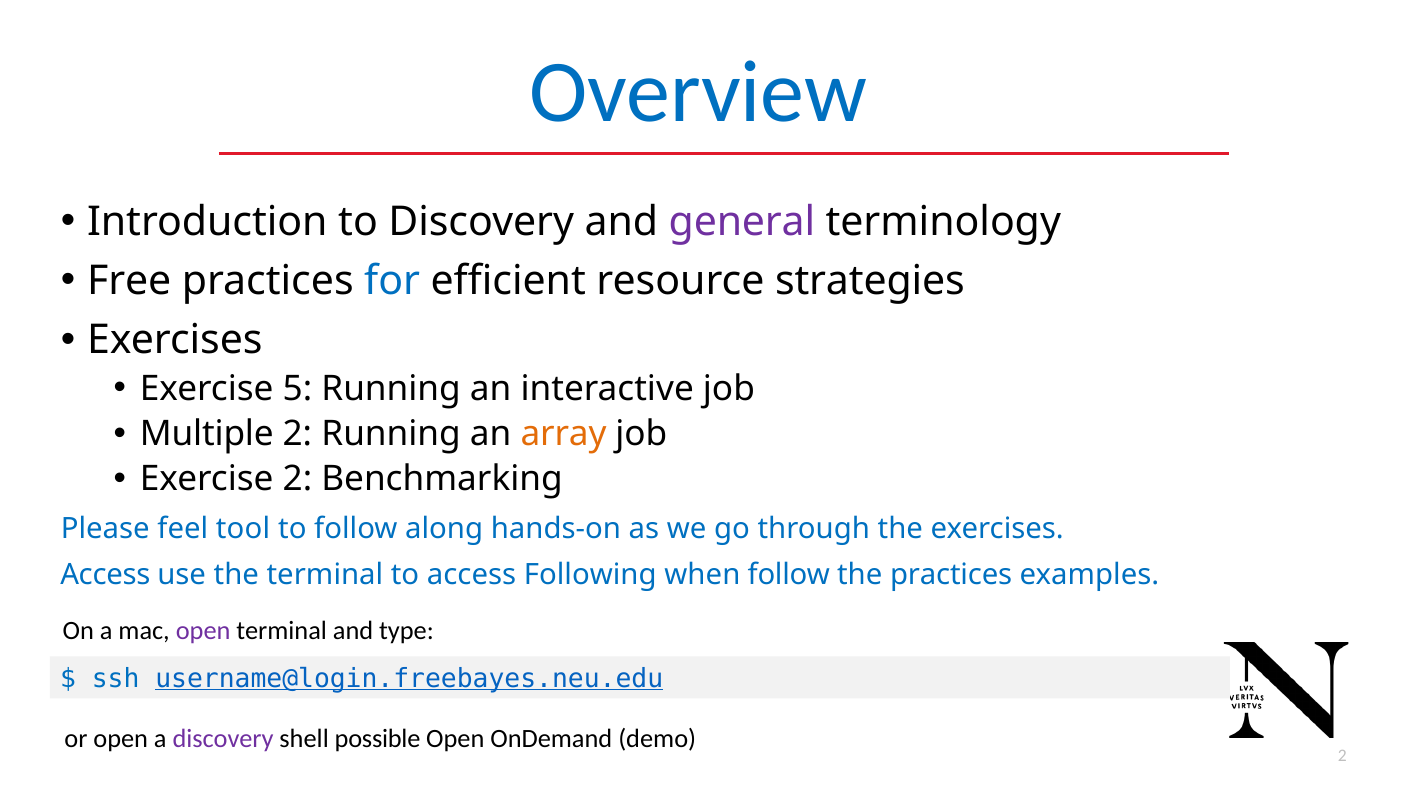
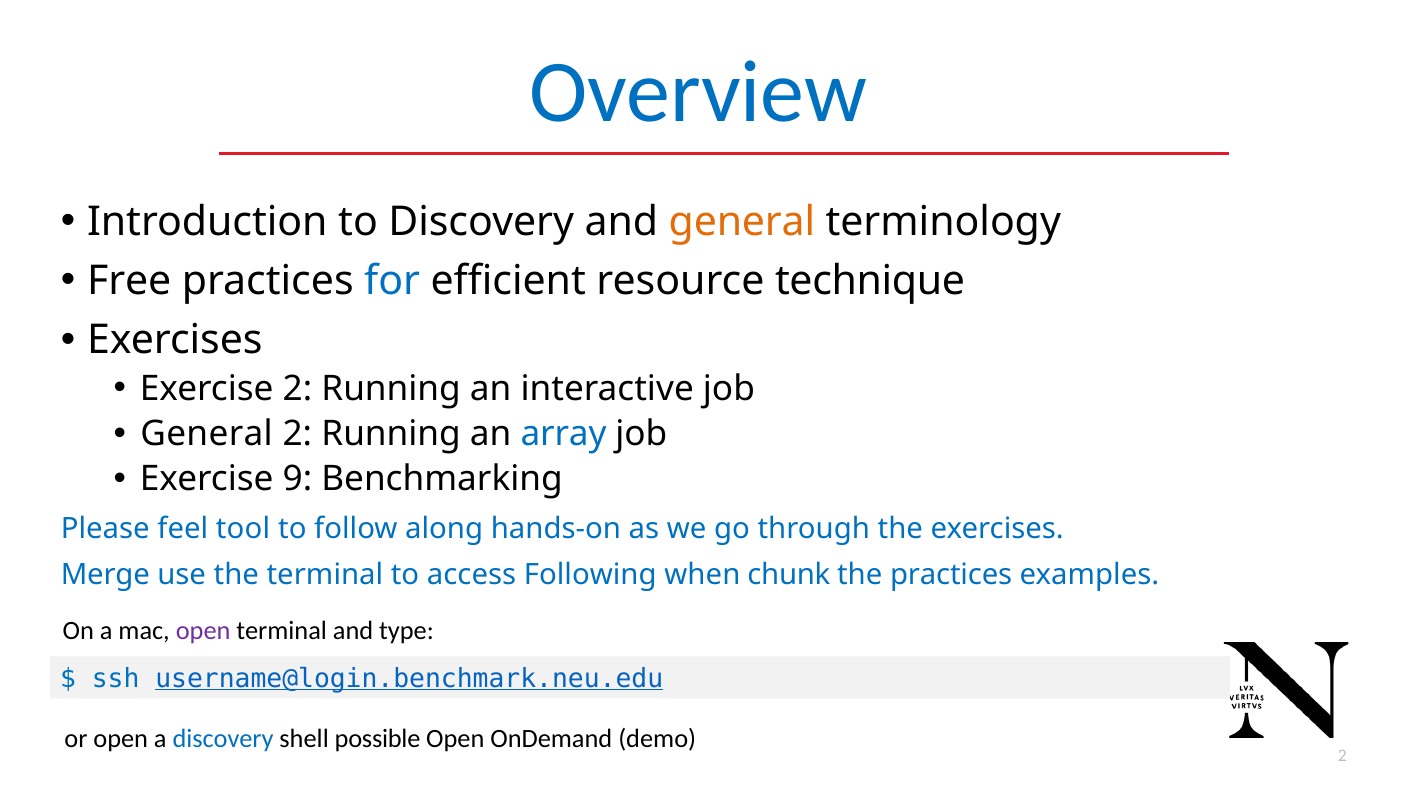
general at (742, 222) colour: purple -> orange
strategies: strategies -> technique
Exercise 5: 5 -> 2
Multiple at (207, 434): Multiple -> General
array colour: orange -> blue
Exercise 2: 2 -> 9
Access at (105, 575): Access -> Merge
when follow: follow -> chunk
username@login.freebayes.neu.edu: username@login.freebayes.neu.edu -> username@login.benchmark.neu.edu
discovery at (223, 738) colour: purple -> blue
